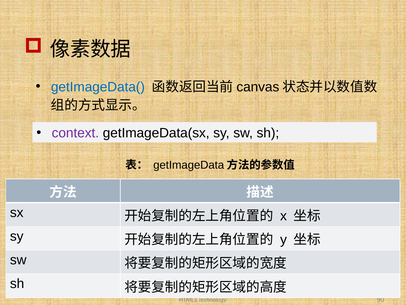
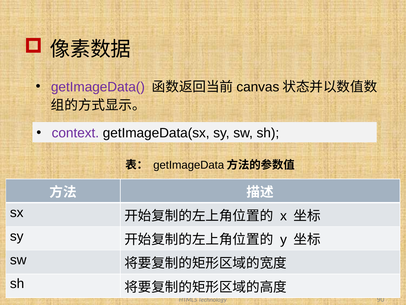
getImageData( colour: blue -> purple
